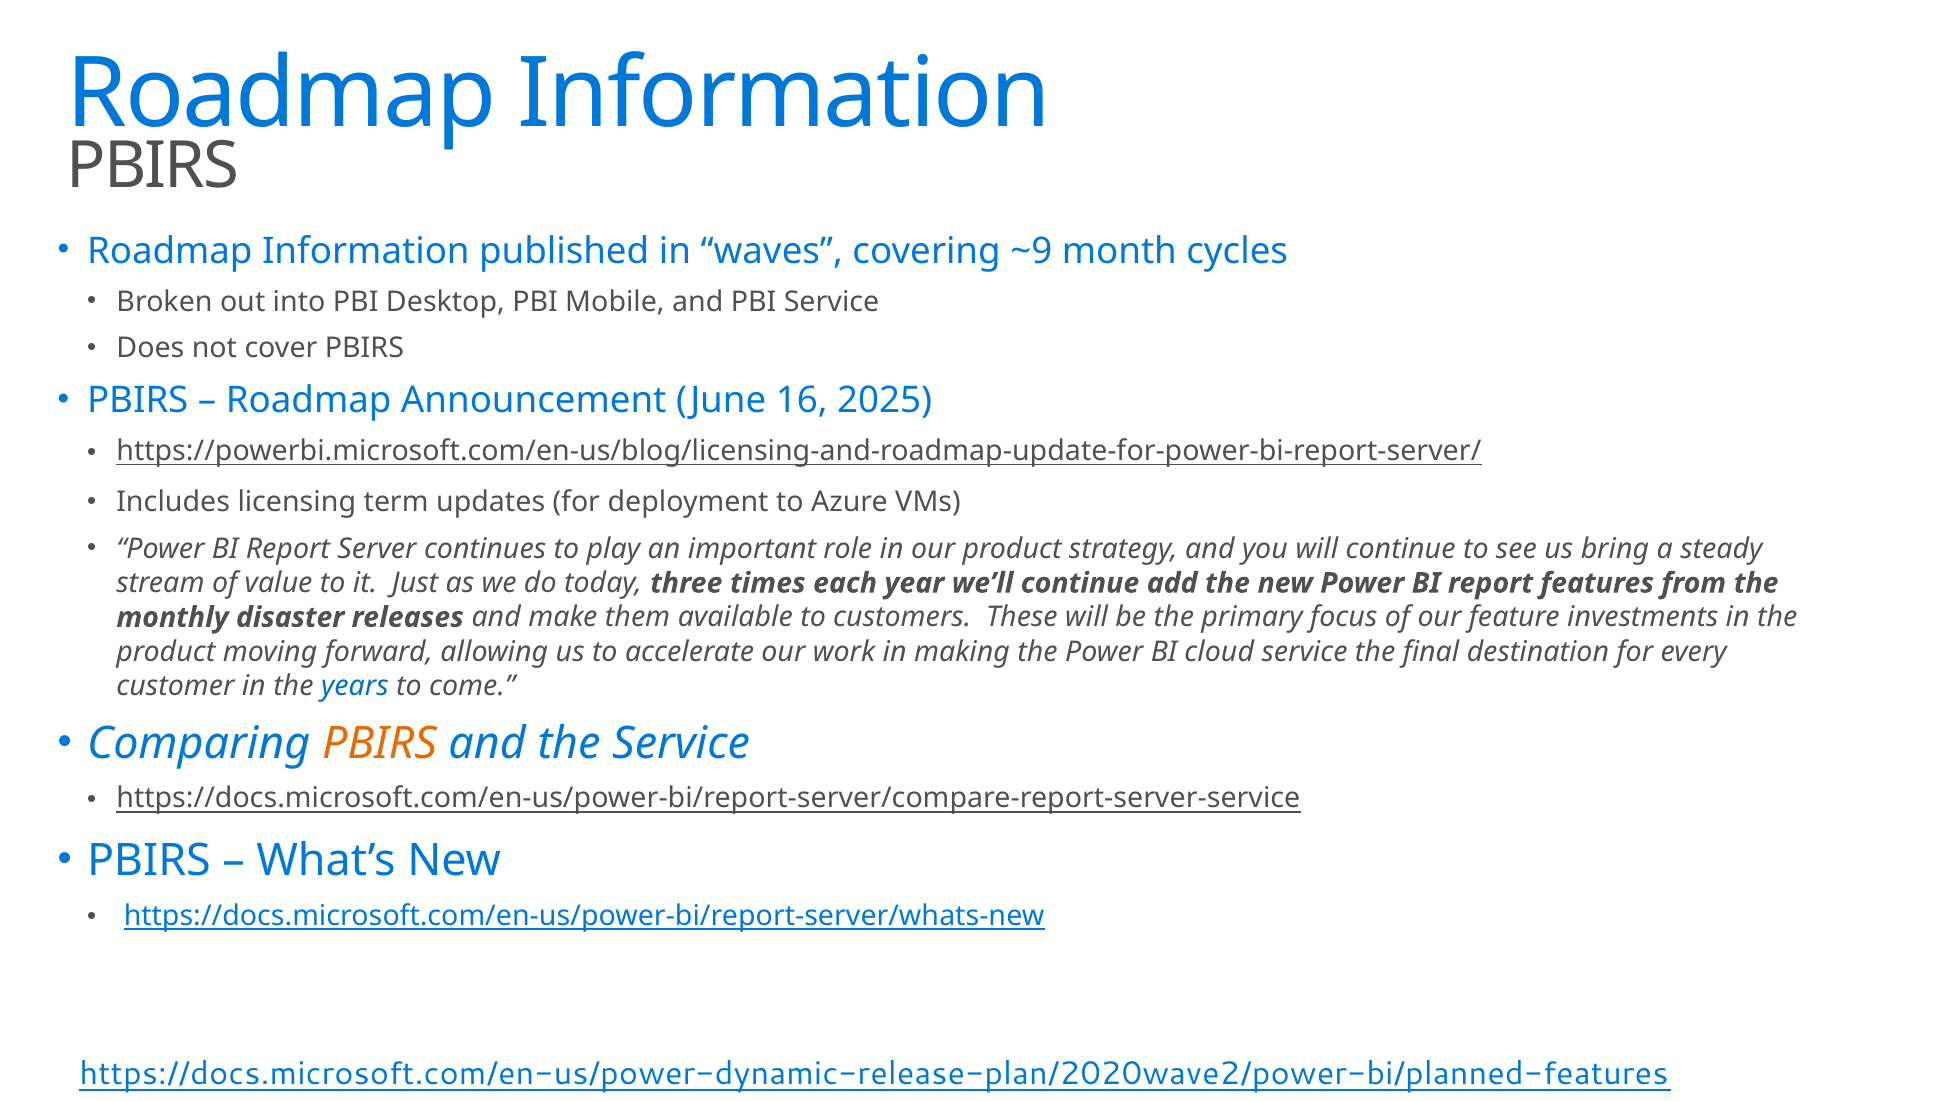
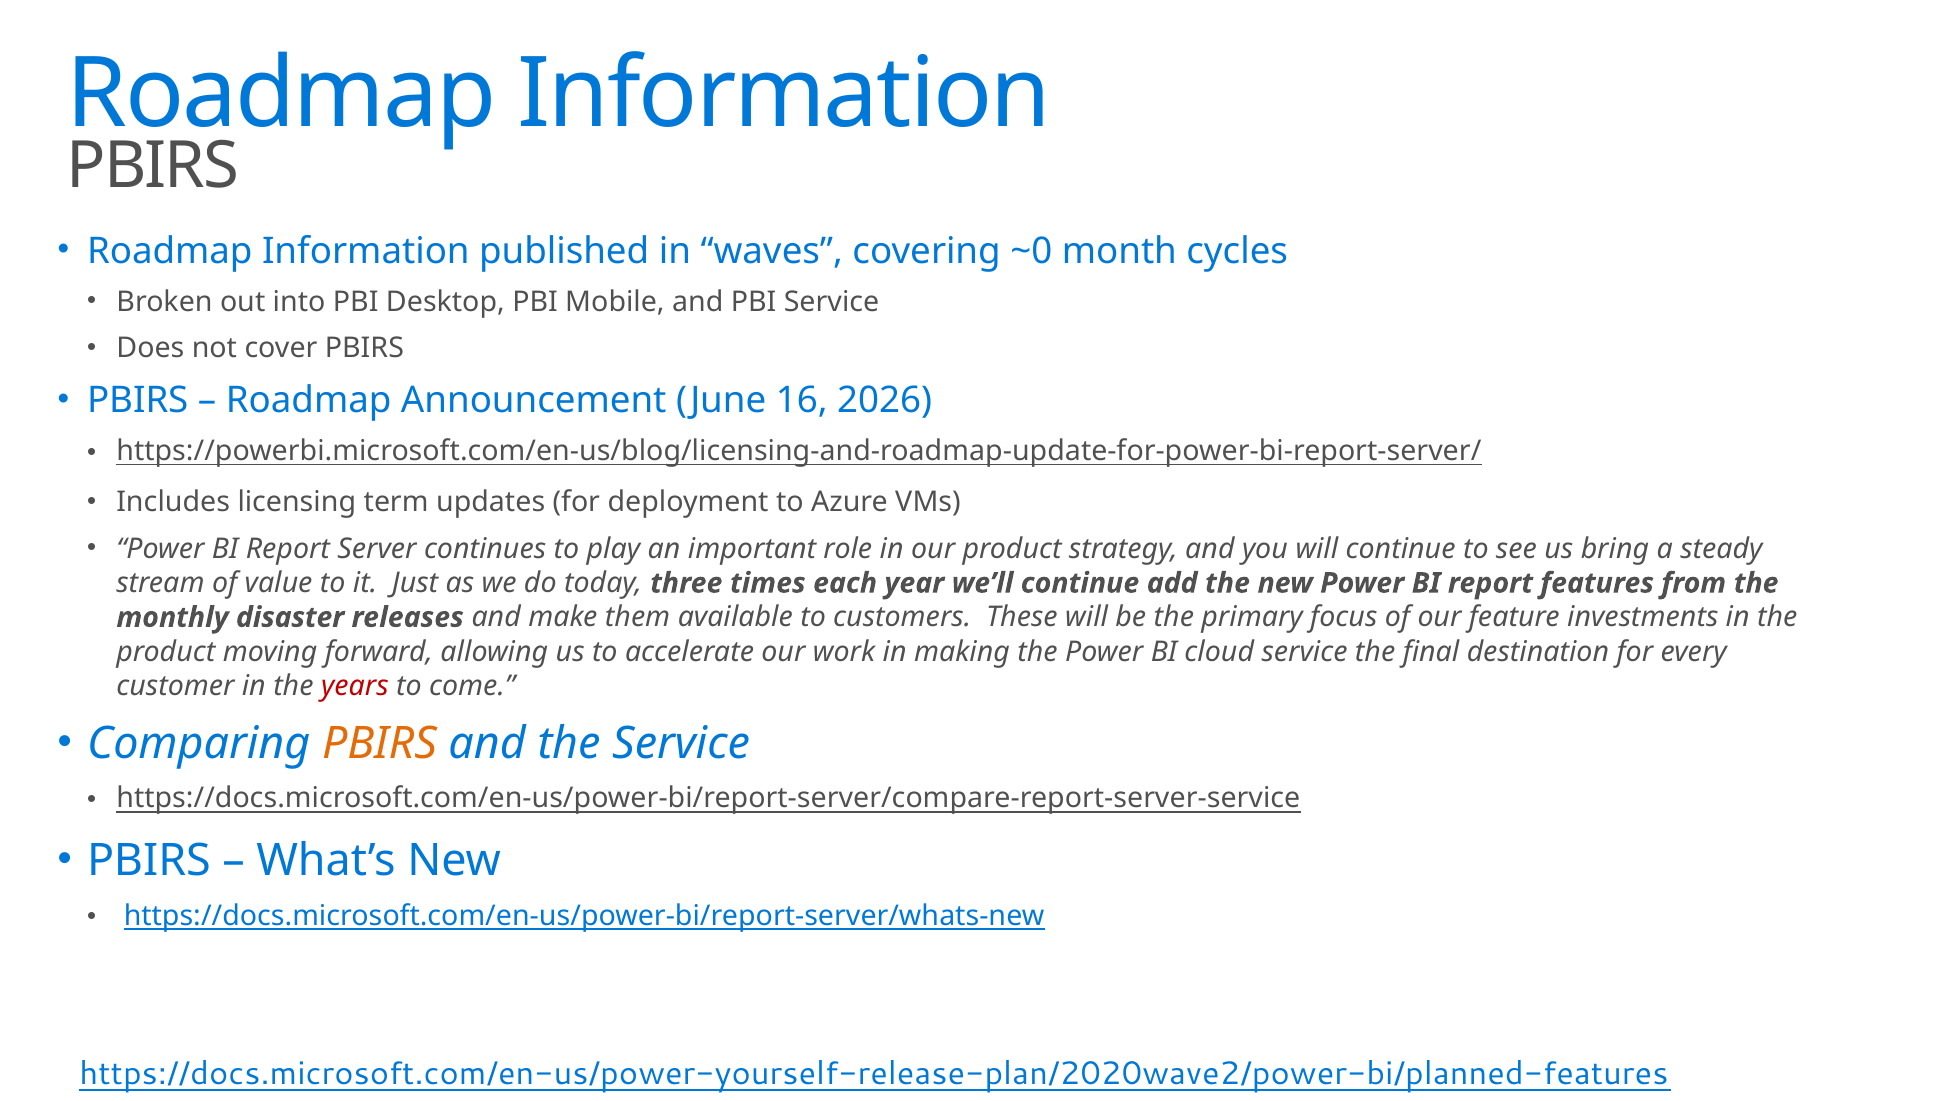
~9: ~9 -> ~0
2025: 2025 -> 2026
years colour: blue -> red
https://docs.microsoft.com/en-us/power-dynamic-release-plan/2020wave2/power-bi/planned-features: https://docs.microsoft.com/en-us/power-dynamic-release-plan/2020wave2/power-bi/planned-features -> https://docs.microsoft.com/en-us/power-yourself-release-plan/2020wave2/power-bi/planned-features
